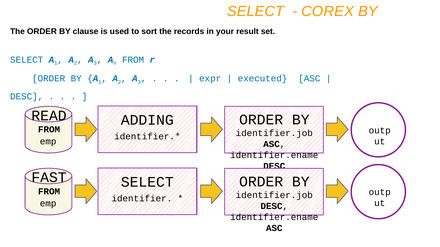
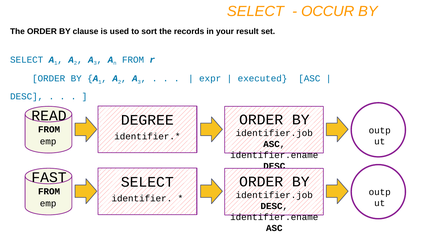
COREX: COREX -> OCCUR
ADDING: ADDING -> DEGREE
